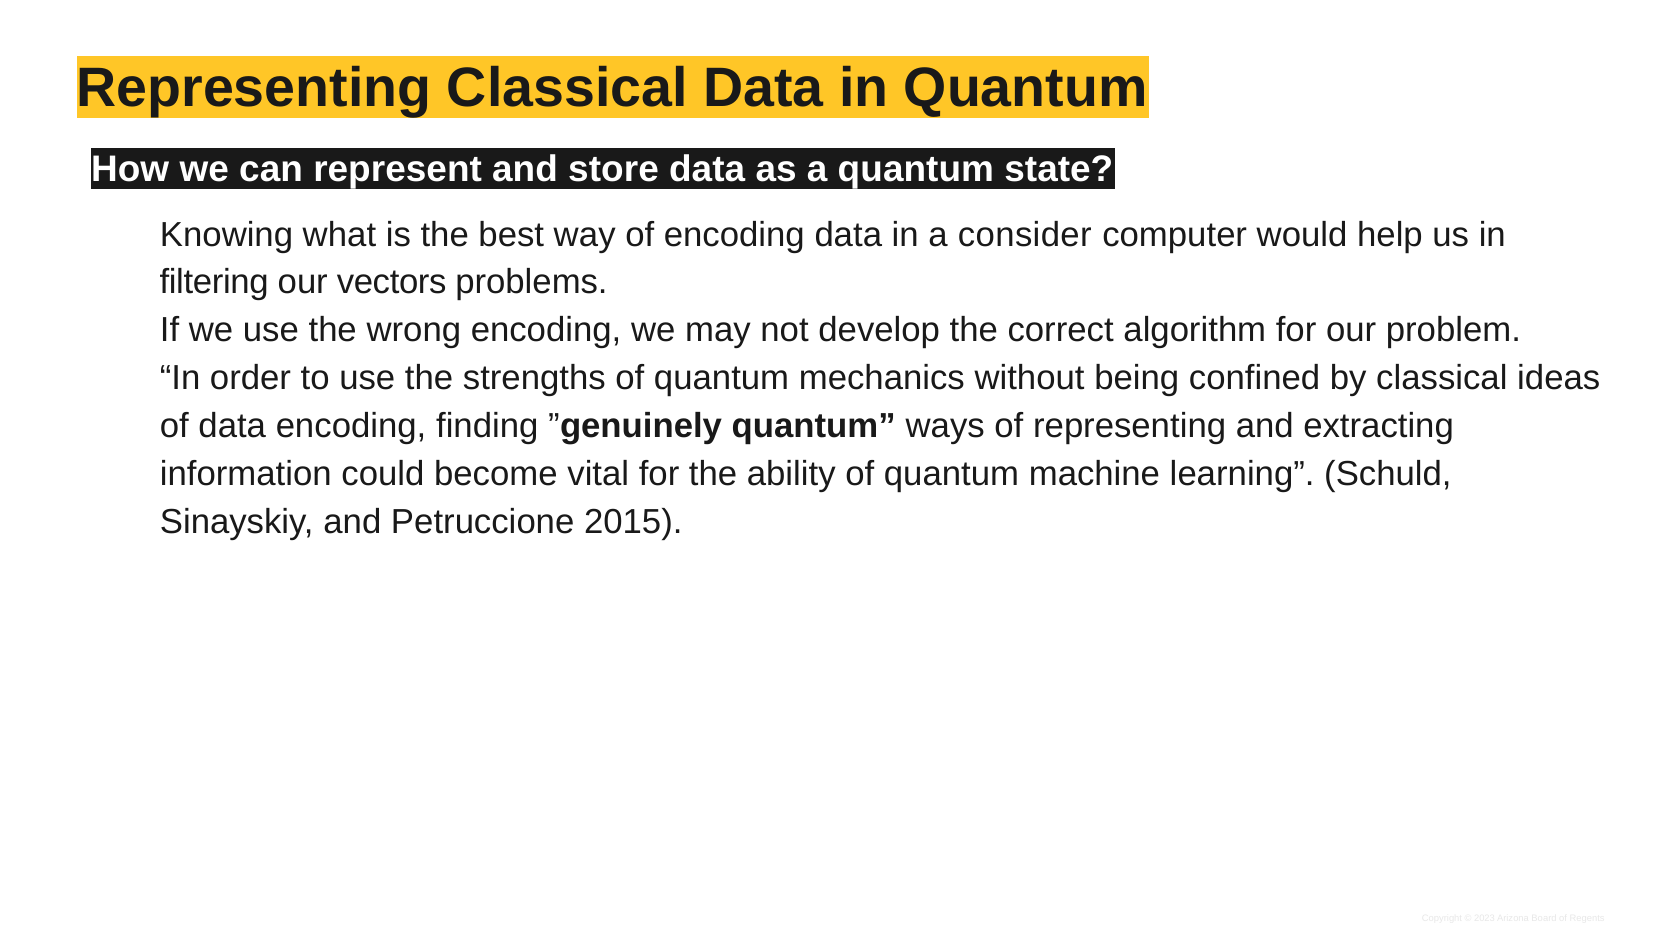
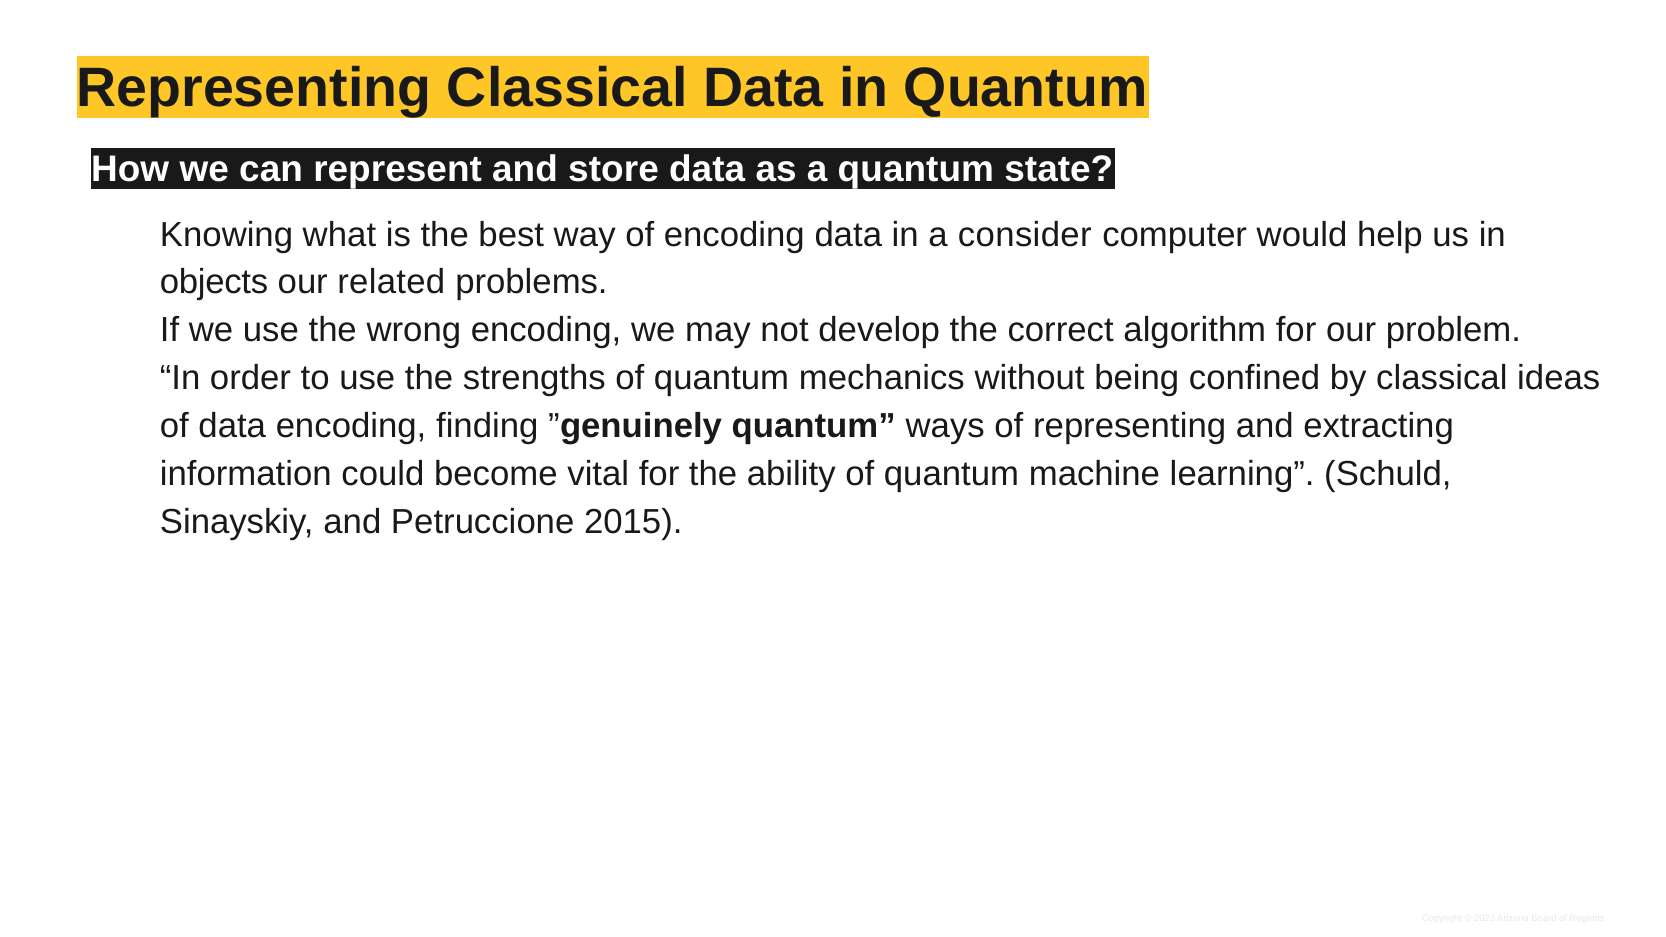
filtering: filtering -> objects
vectors: vectors -> related
